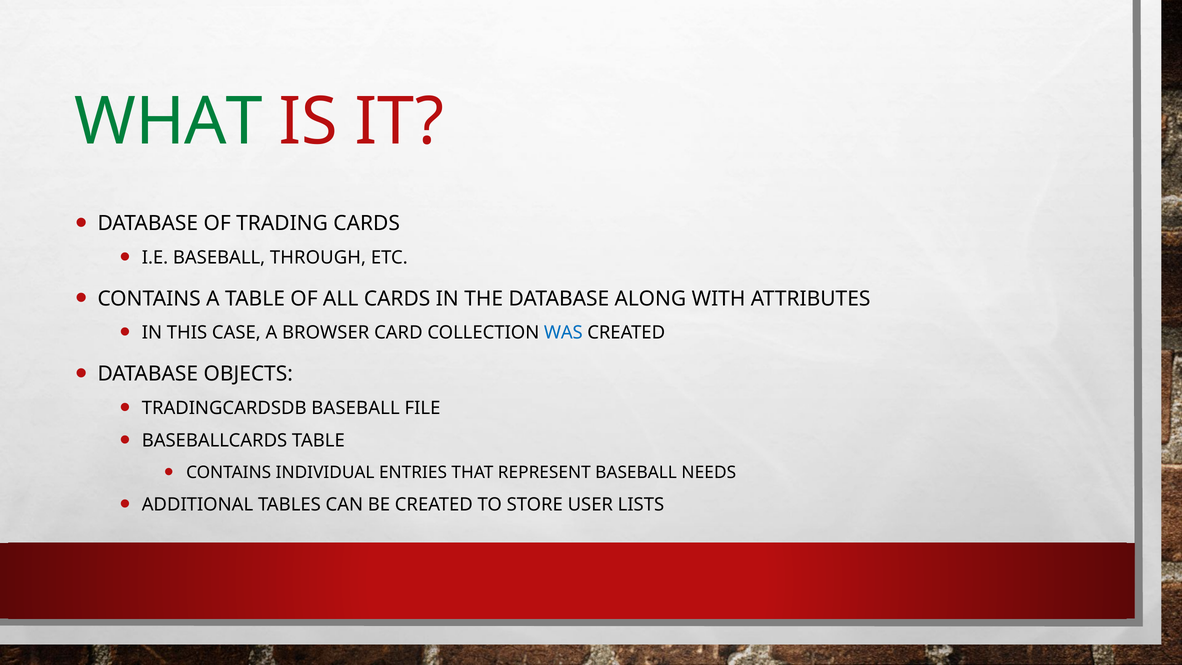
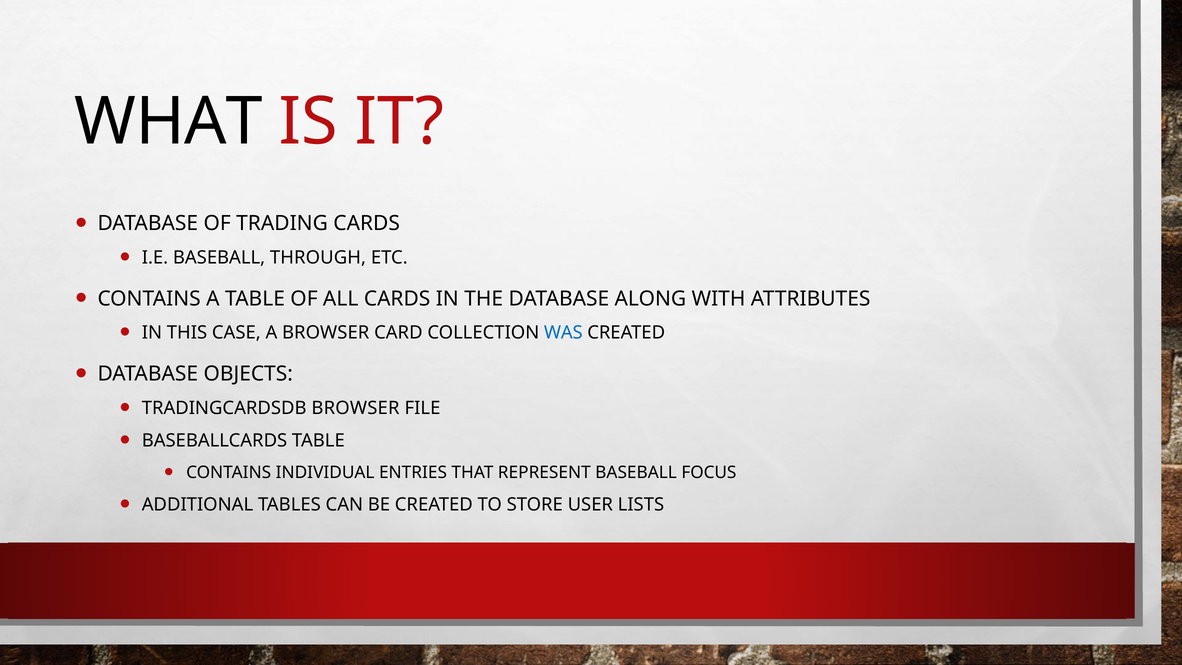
WHAT colour: green -> black
TRADINGCARDSDB BASEBALL: BASEBALL -> BROWSER
NEEDS: NEEDS -> FOCUS
